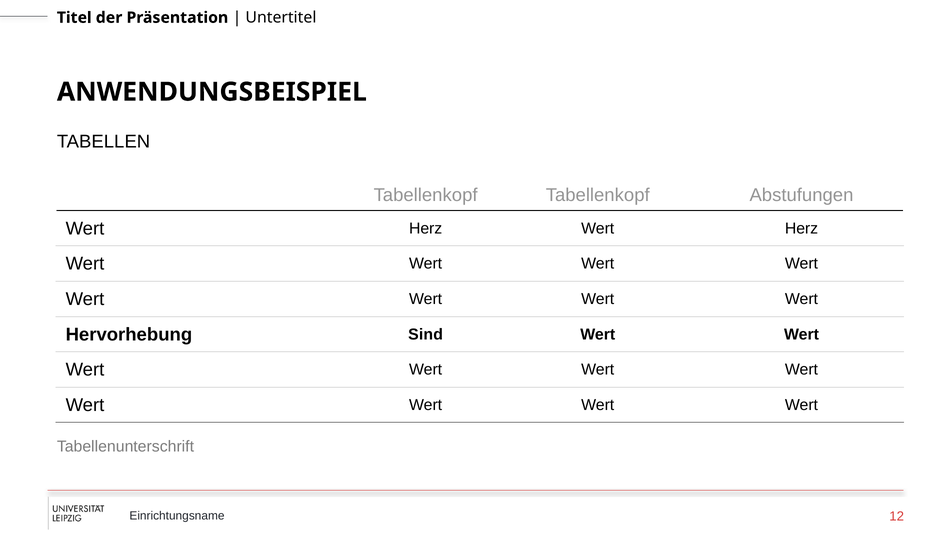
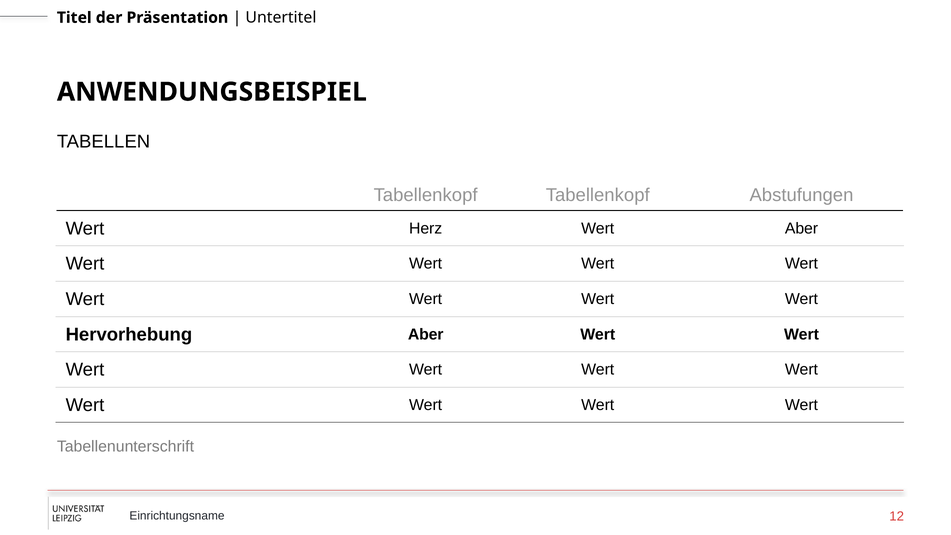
Herz at (802, 228): Herz -> Aber
Hervorhebung Sind: Sind -> Aber
